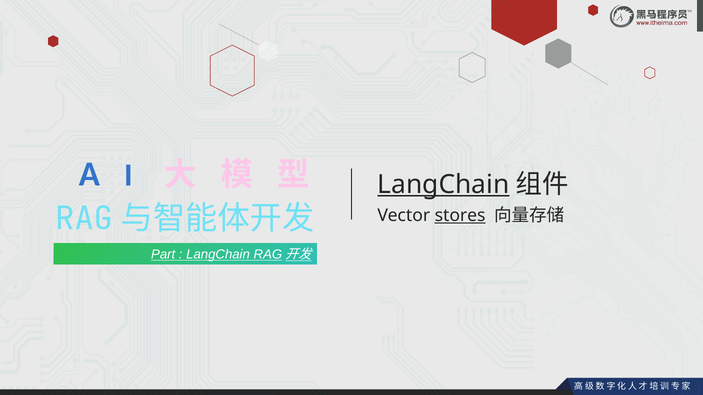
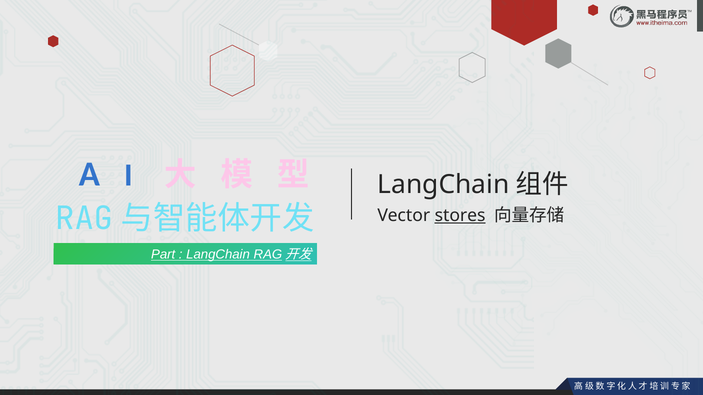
LangChain at (443, 185) underline: present -> none
